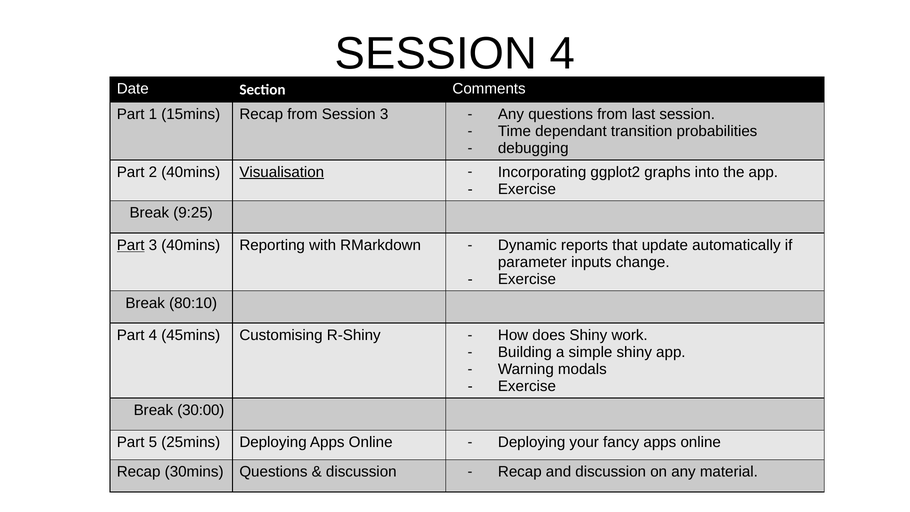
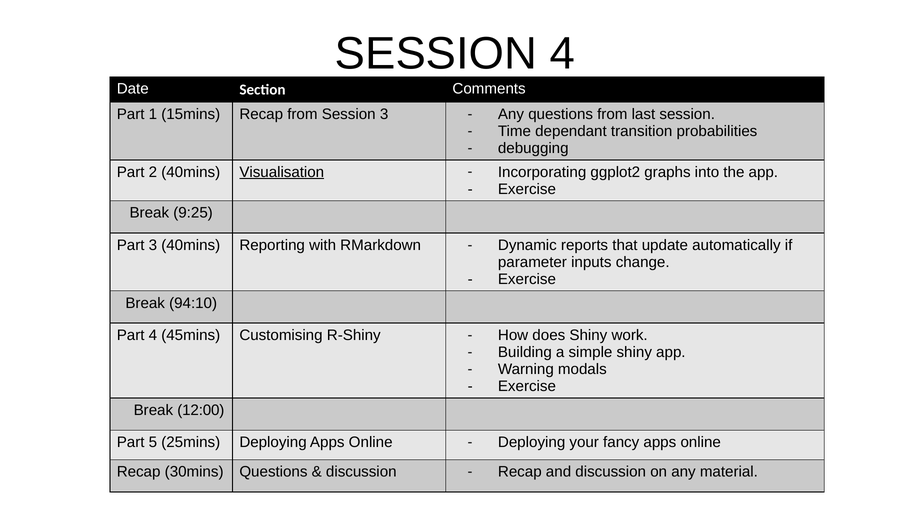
Part at (131, 245) underline: present -> none
80:10: 80:10 -> 94:10
30:00: 30:00 -> 12:00
